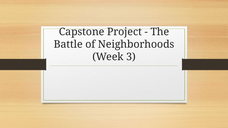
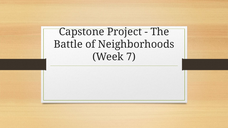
3: 3 -> 7
